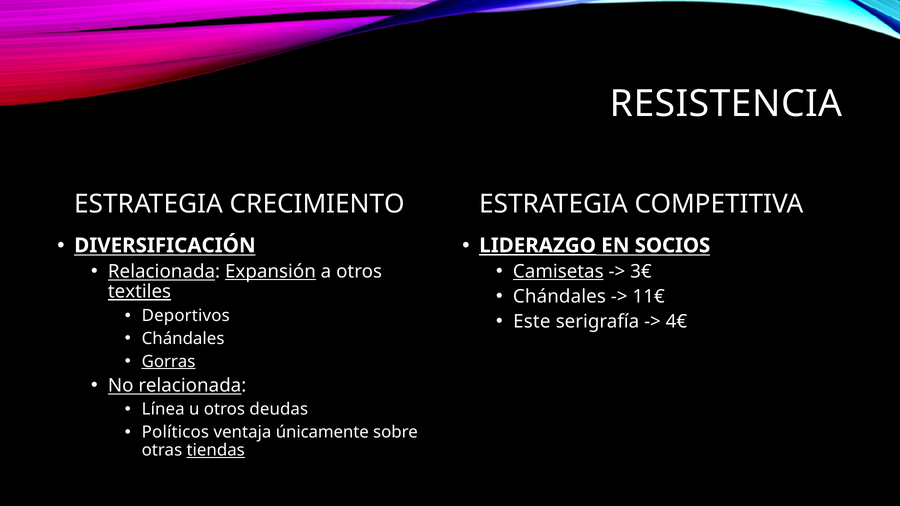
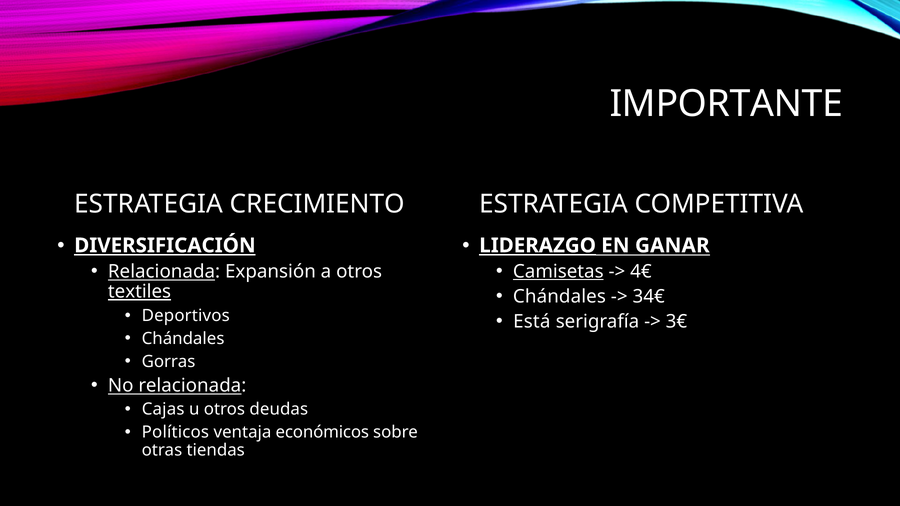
RESISTENCIA: RESISTENCIA -> IMPORTANTE
DIVERSIFICACIÓN underline: none -> present
SOCIOS: SOCIOS -> GANAR
Expansión underline: present -> none
3€: 3€ -> 4€
11€: 11€ -> 34€
Este: Este -> Está
4€: 4€ -> 3€
Gorras underline: present -> none
Línea: Línea -> Cajas
únicamente: únicamente -> económicos
tiendas underline: present -> none
